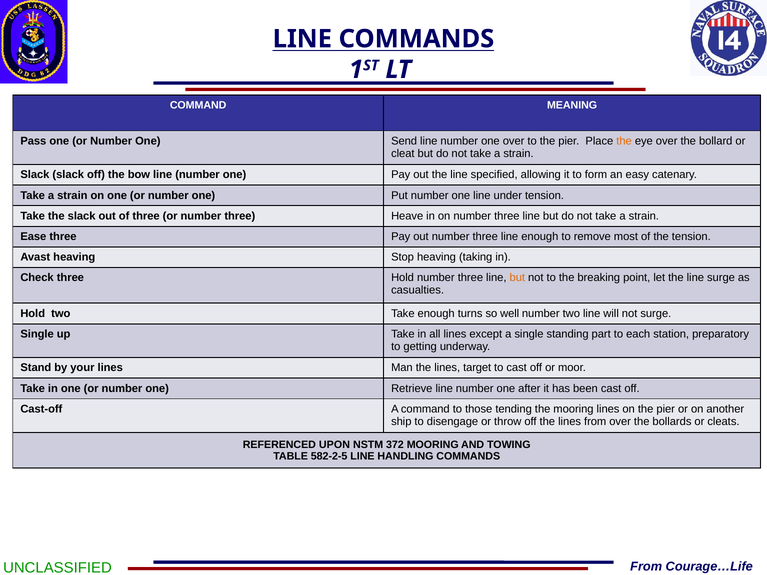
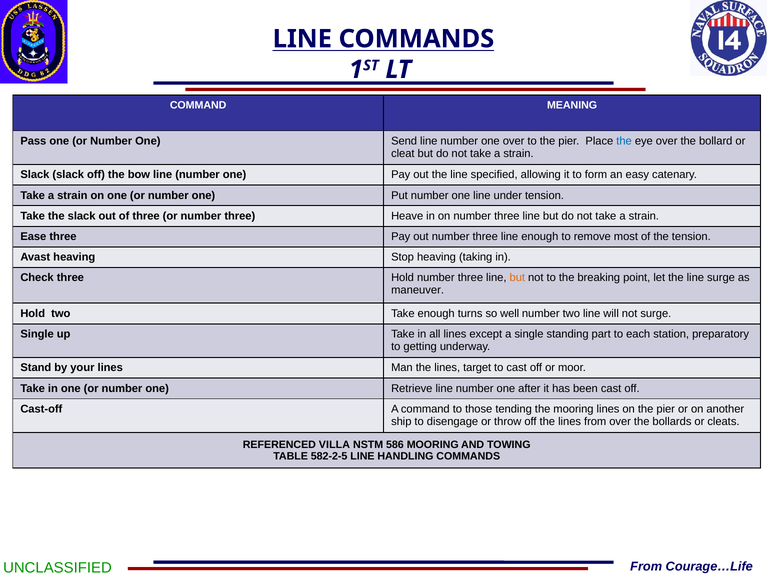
the at (624, 141) colour: orange -> blue
casualties: casualties -> maneuver
UPON: UPON -> VILLA
372: 372 -> 586
